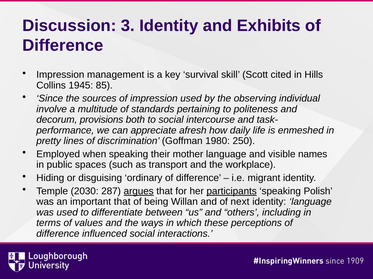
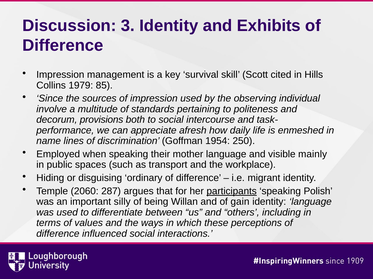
1945: 1945 -> 1979
pretty: pretty -> name
1980: 1980 -> 1954
names: names -> mainly
2030: 2030 -> 2060
argues underline: present -> none
important that: that -> silly
next: next -> gain
